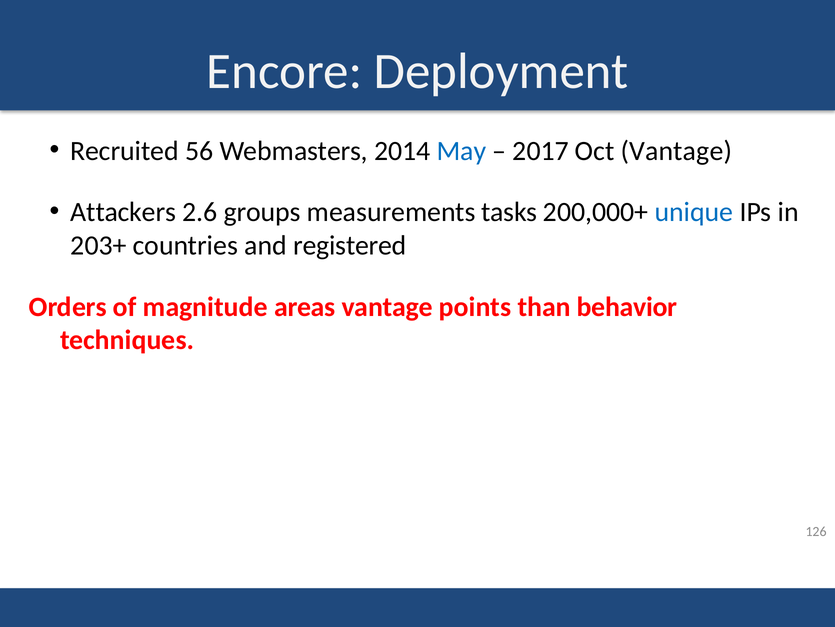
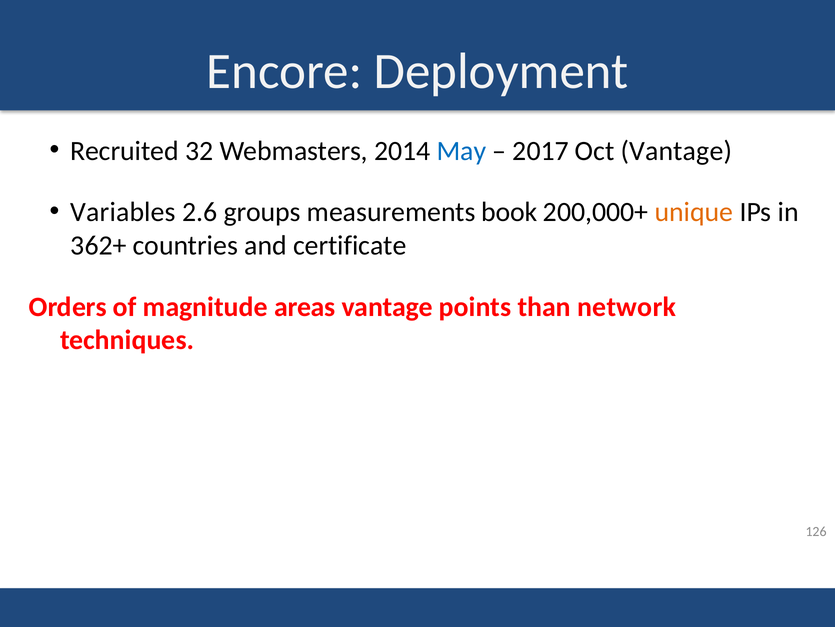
56: 56 -> 32
Attackers: Attackers -> Variables
tasks: tasks -> book
unique colour: blue -> orange
203+: 203+ -> 362+
registered: registered -> certificate
behavior: behavior -> network
